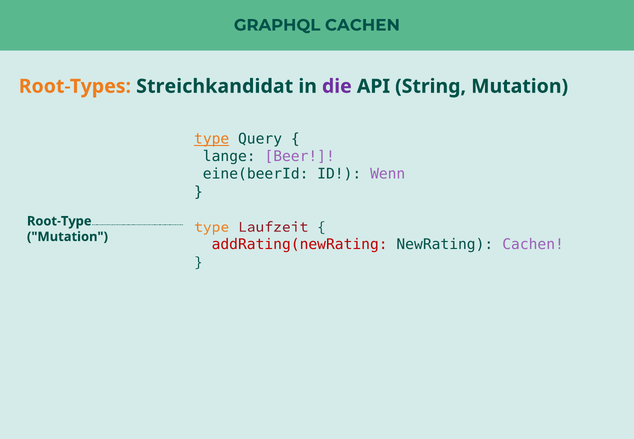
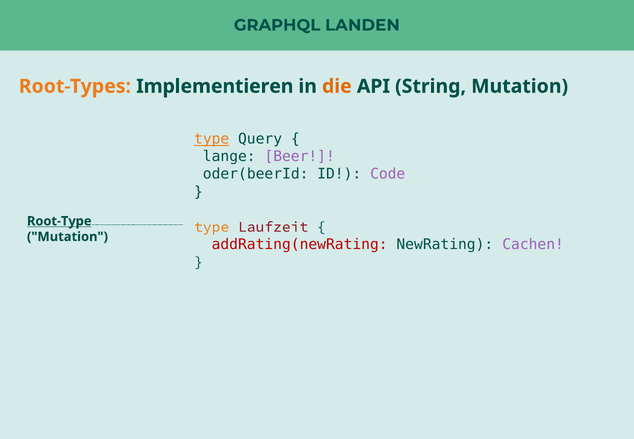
GRAPHQL CACHEN: CACHEN -> LANDEN
Streichkandidat: Streichkandidat -> Implementieren
die colour: purple -> orange
eine(beerId: eine(beerId -> oder(beerId
Wenn: Wenn -> Code
Root-Type underline: none -> present
